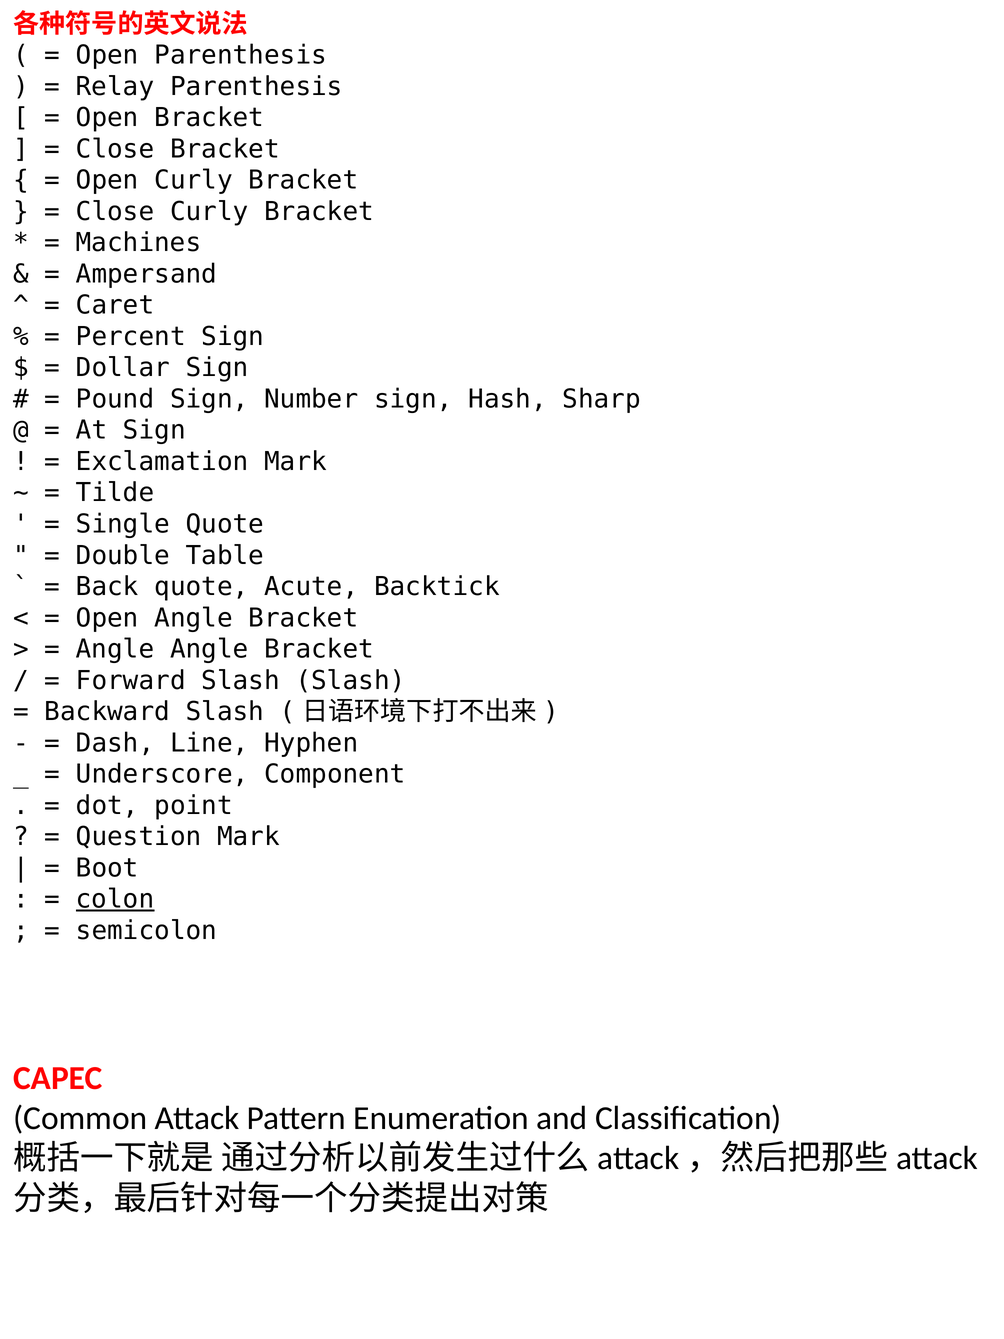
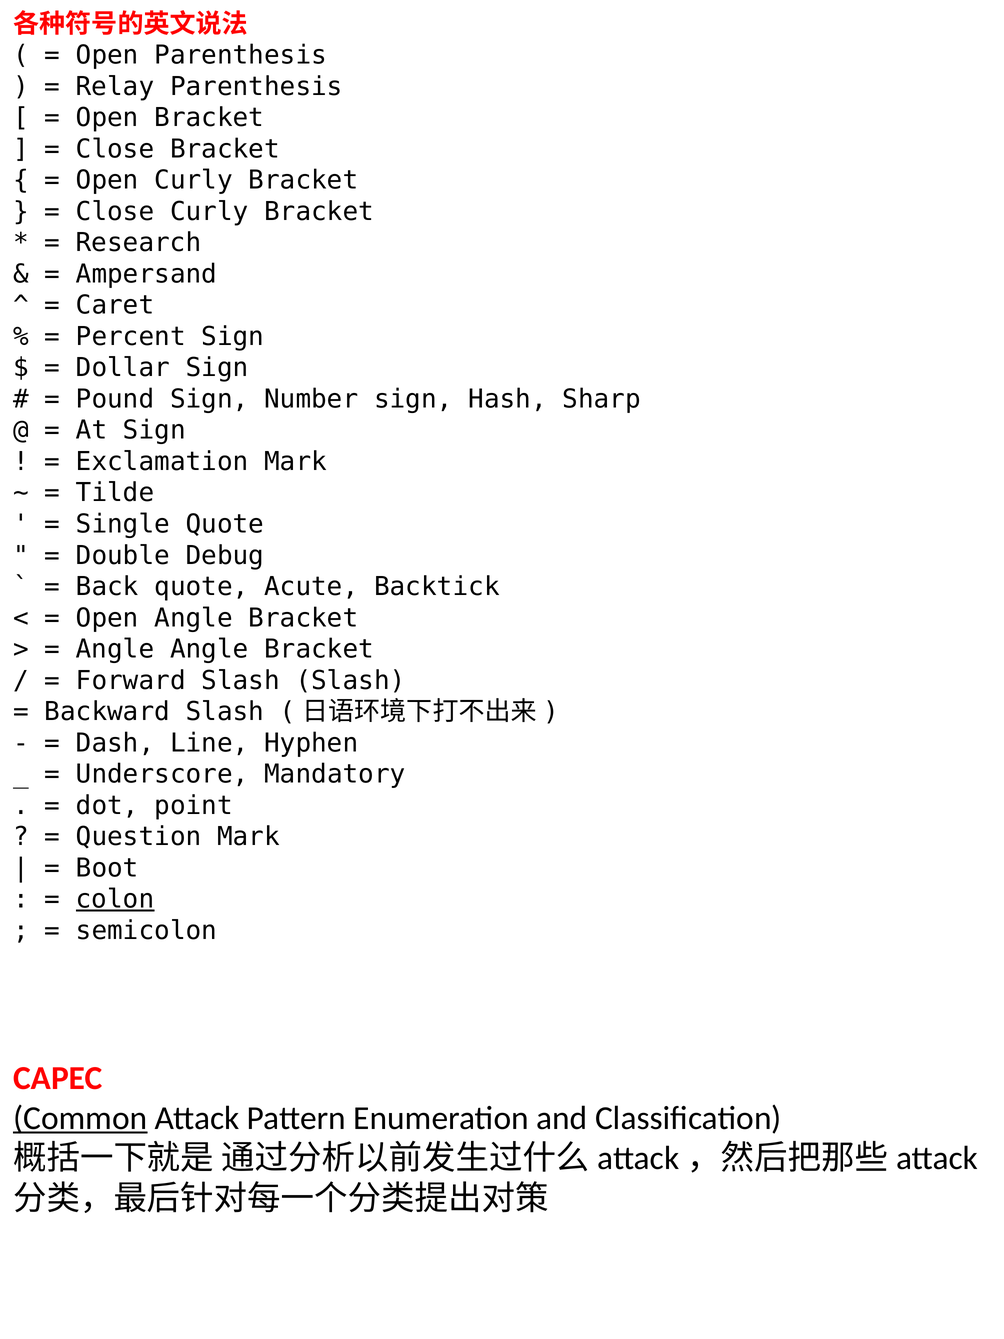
Machines: Machines -> Research
Table: Table -> Debug
Component: Component -> Mandatory
Common underline: none -> present
